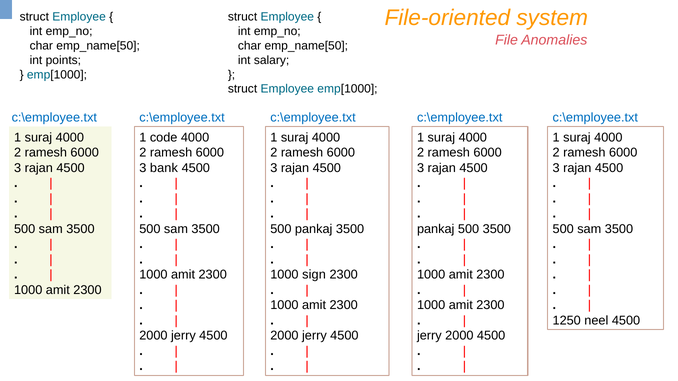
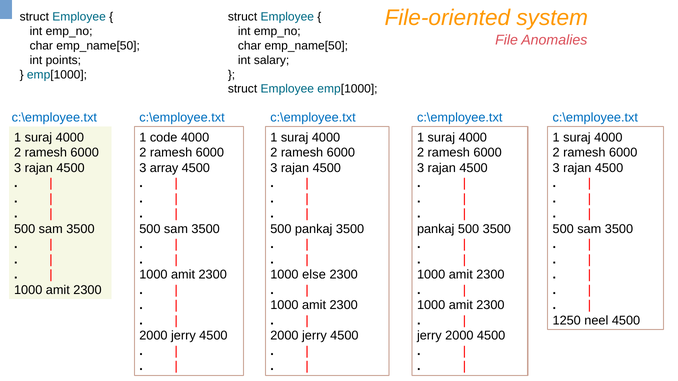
bank: bank -> array
sign: sign -> else
